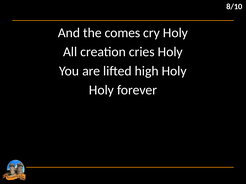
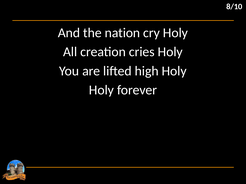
comes: comes -> nation
